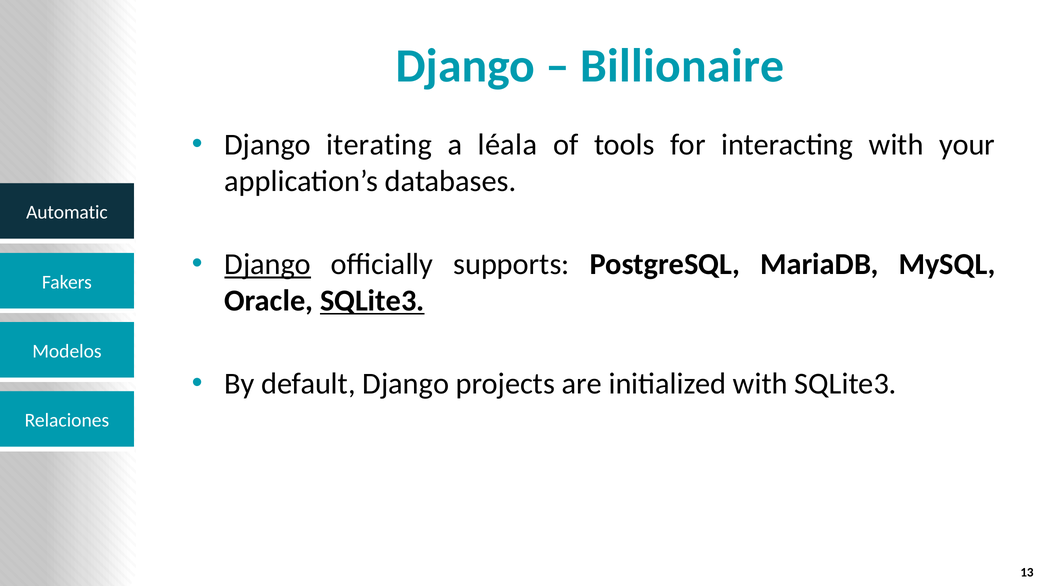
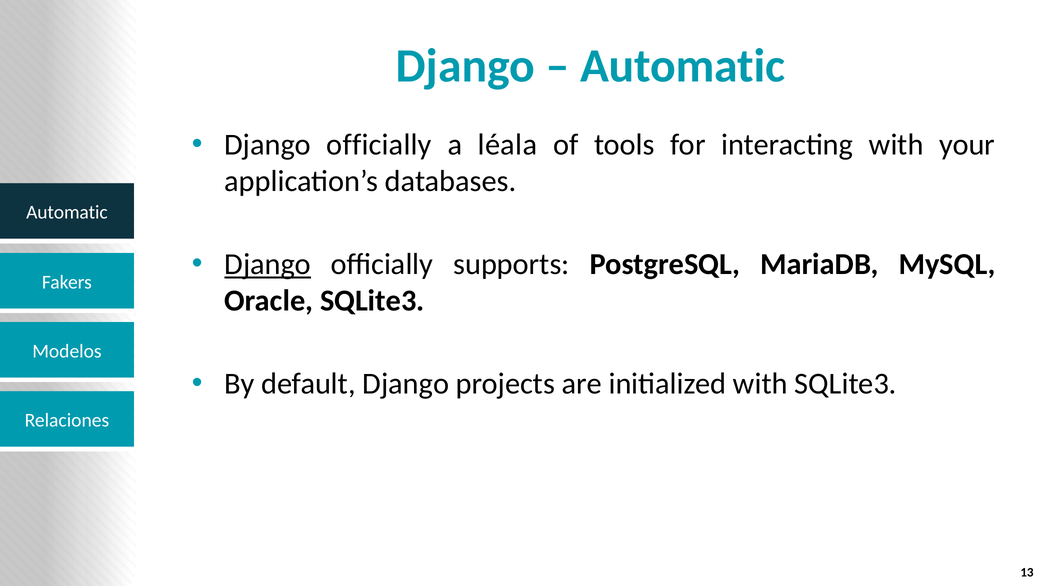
Billionaire at (682, 66): Billionaire -> Automatic
iterating at (379, 145): iterating -> officially
SQLite3 at (372, 301) underline: present -> none
